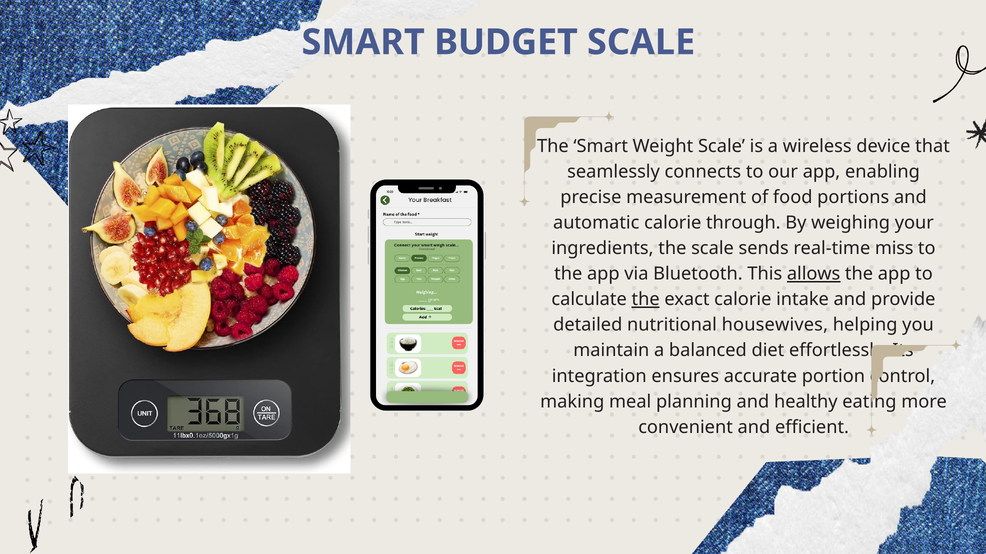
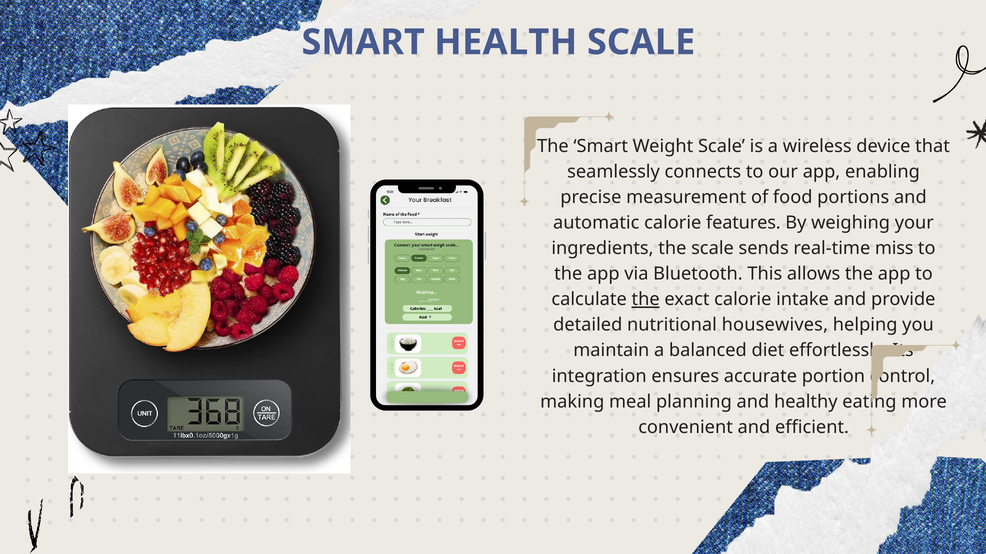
BUDGET: BUDGET -> HEALTH
through: through -> features
allows underline: present -> none
